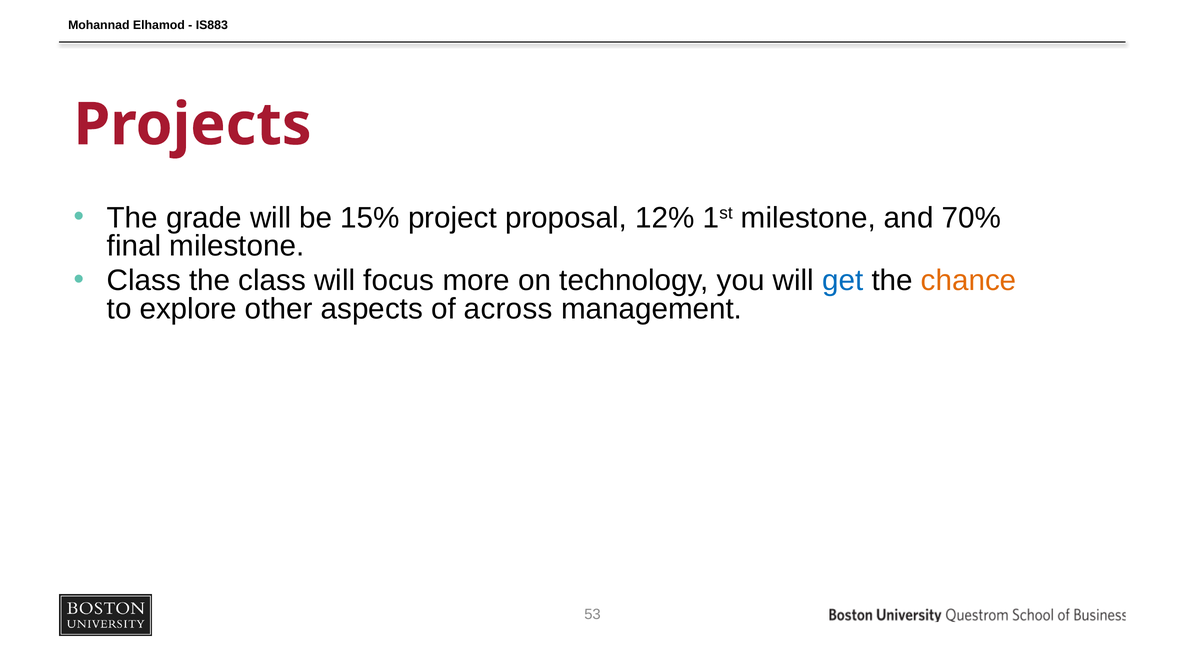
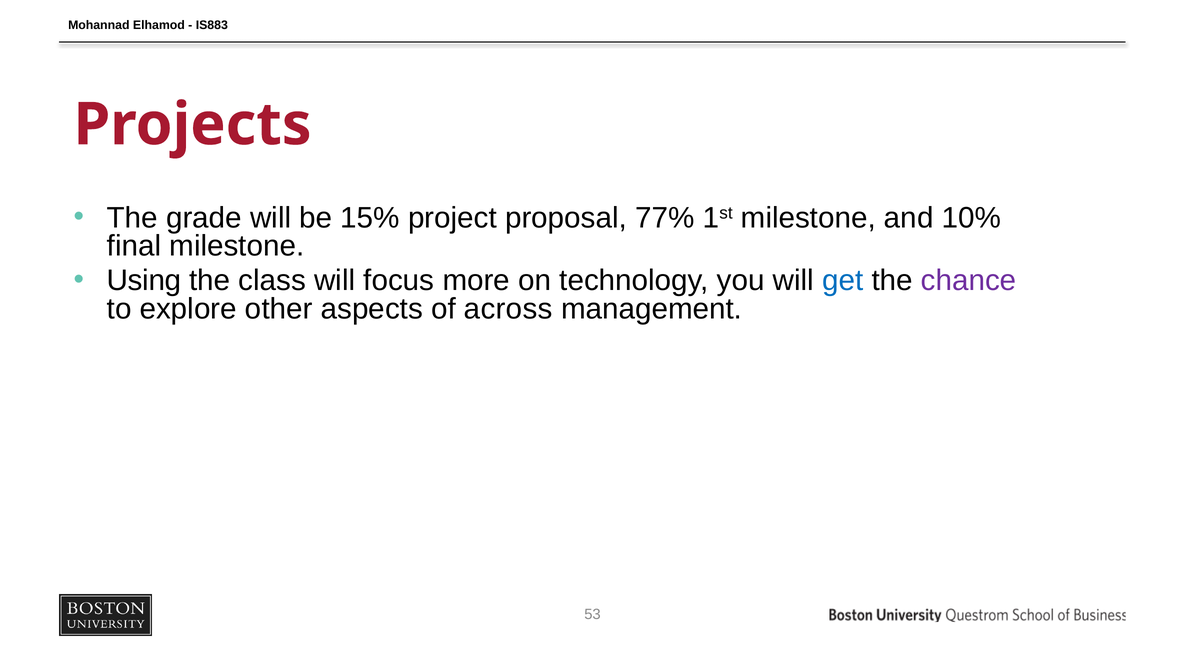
12%: 12% -> 77%
70%: 70% -> 10%
Class at (144, 280): Class -> Using
chance colour: orange -> purple
